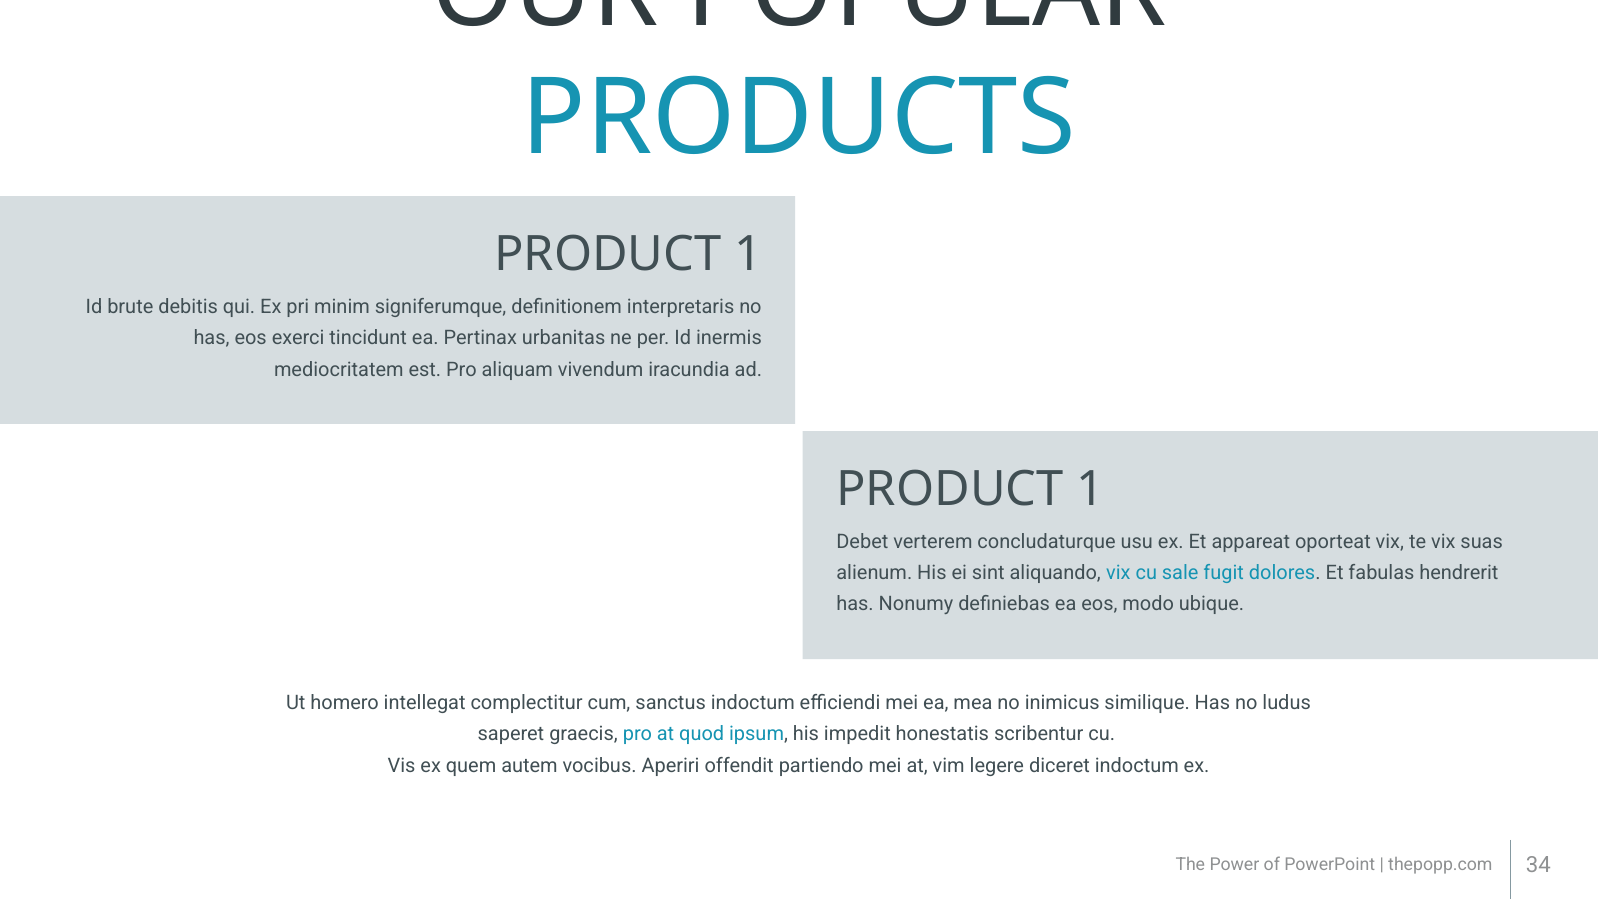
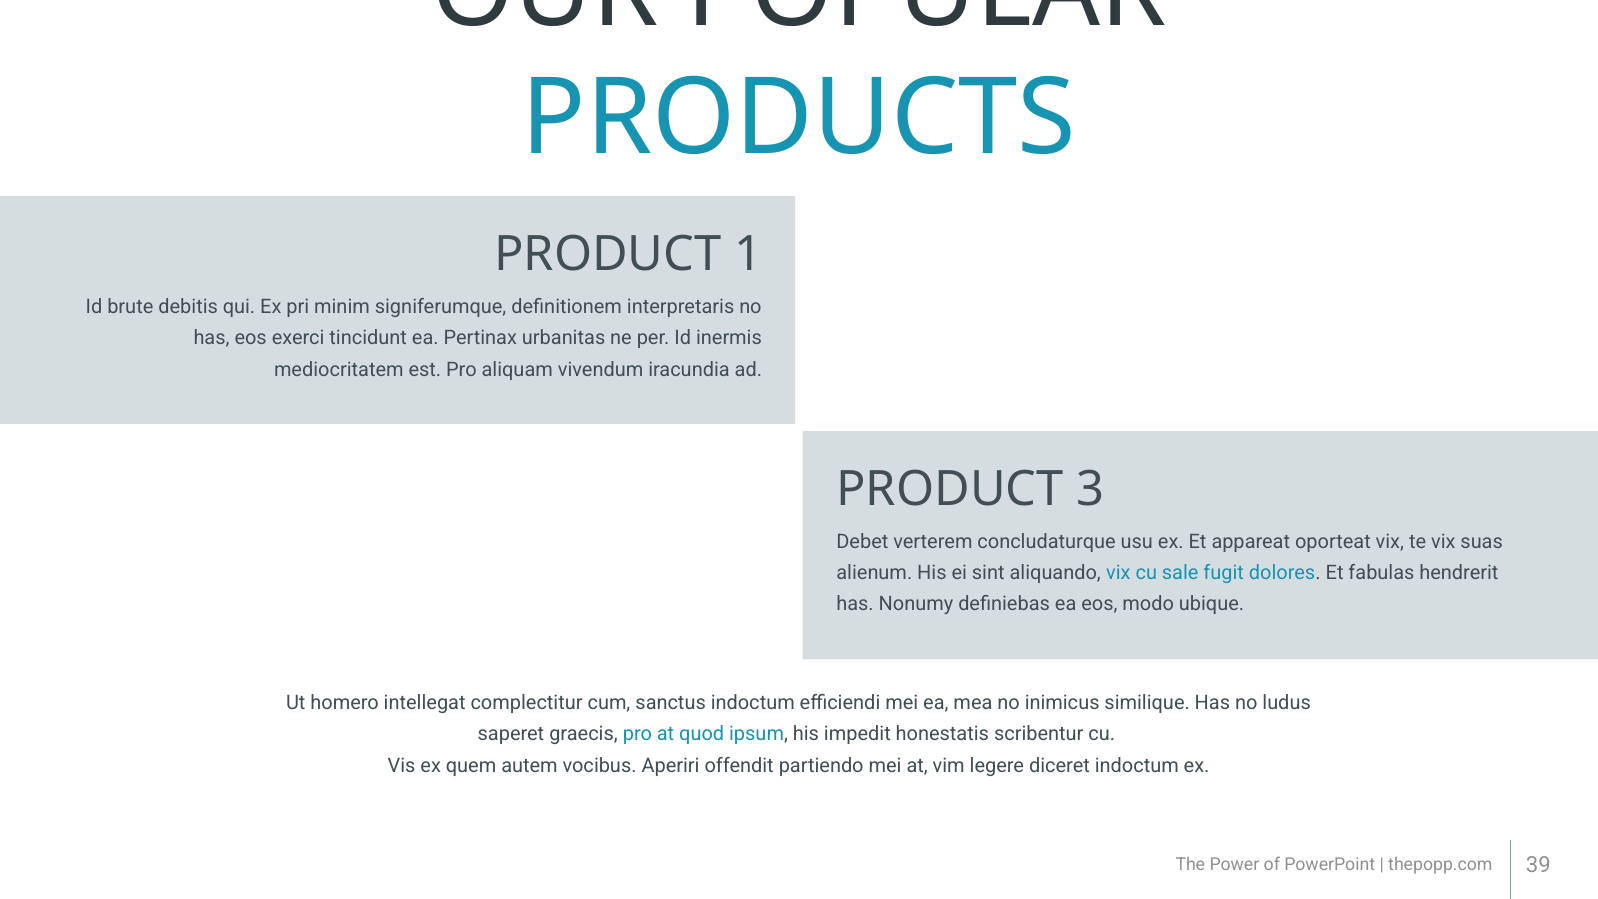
1 at (1090, 489): 1 -> 3
34: 34 -> 39
